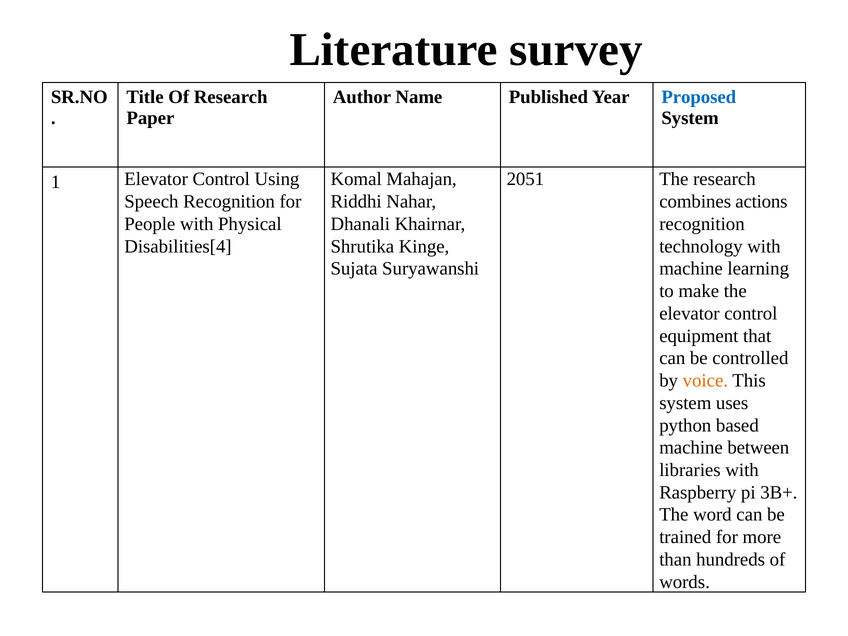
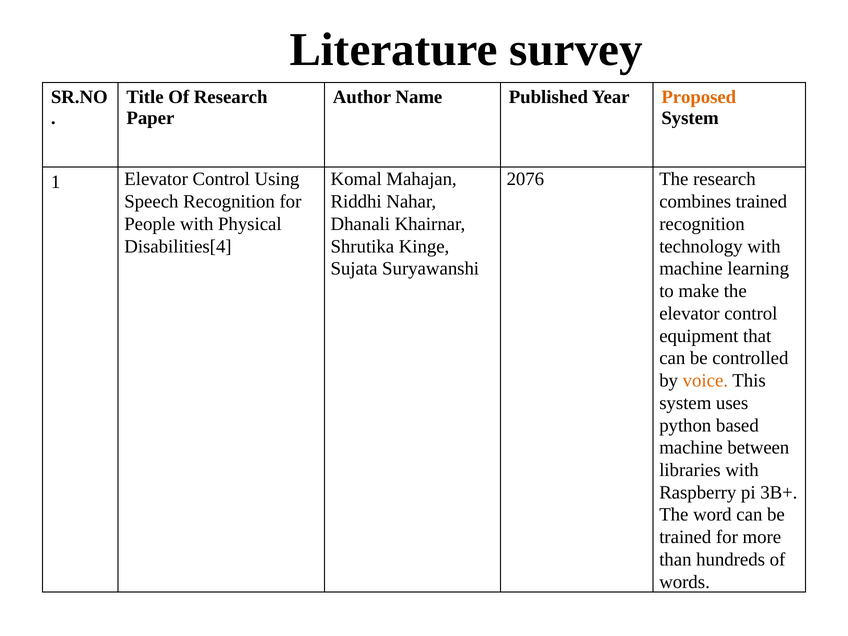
Proposed colour: blue -> orange
2051: 2051 -> 2076
combines actions: actions -> trained
